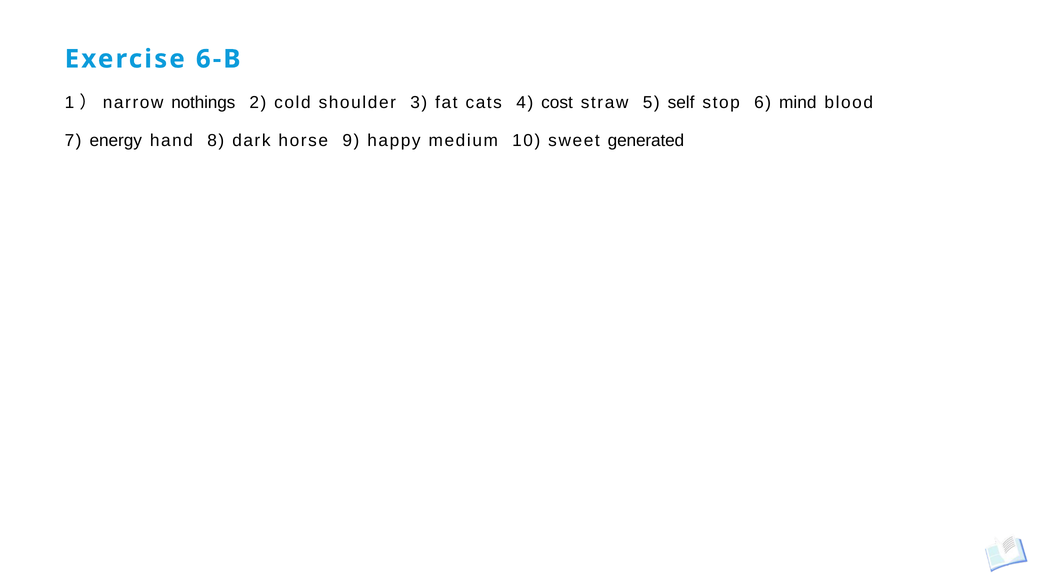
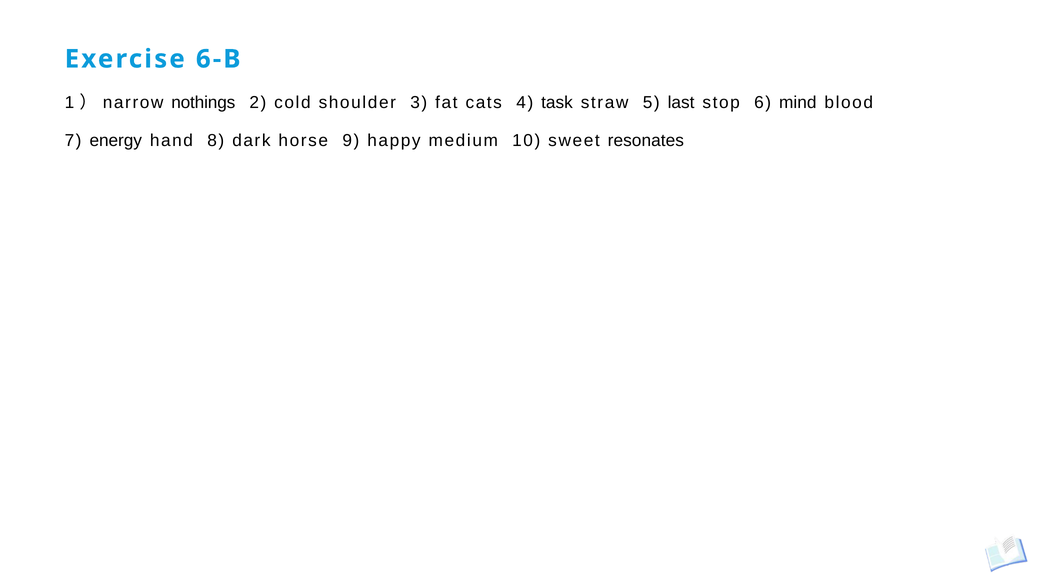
cost: cost -> task
self: self -> last
generated: generated -> resonates
